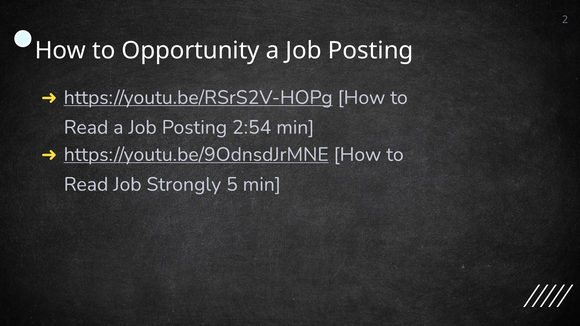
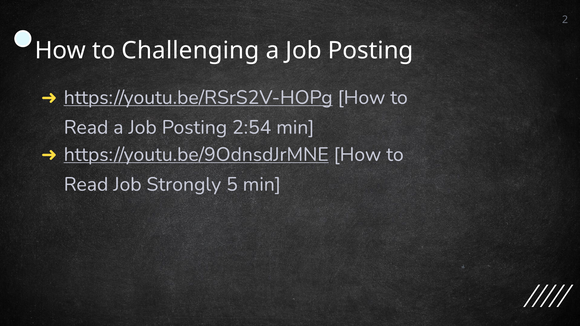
Opportunity: Opportunity -> Challenging
